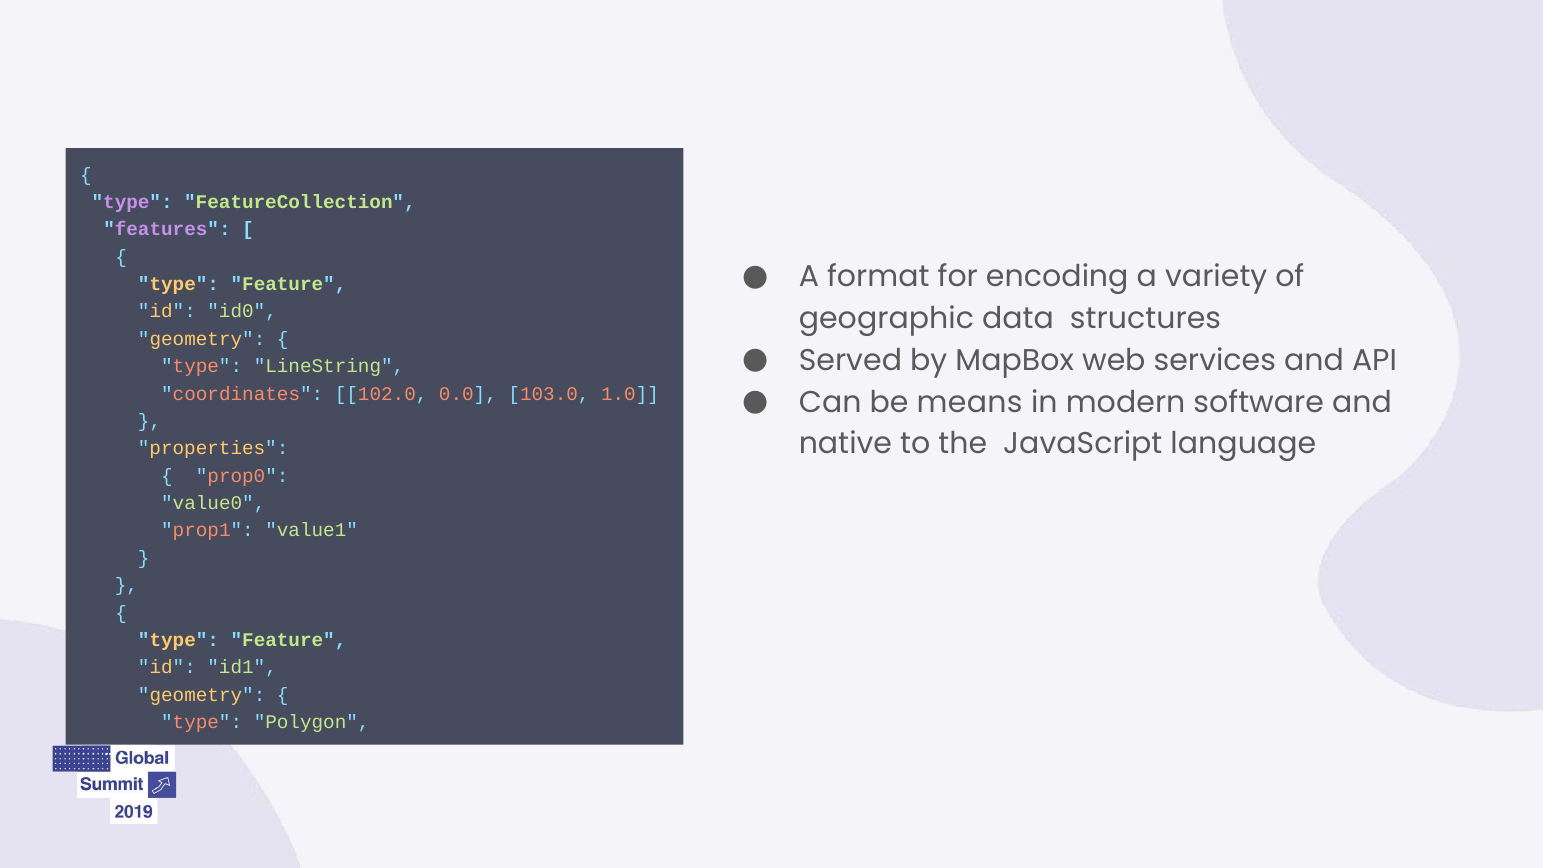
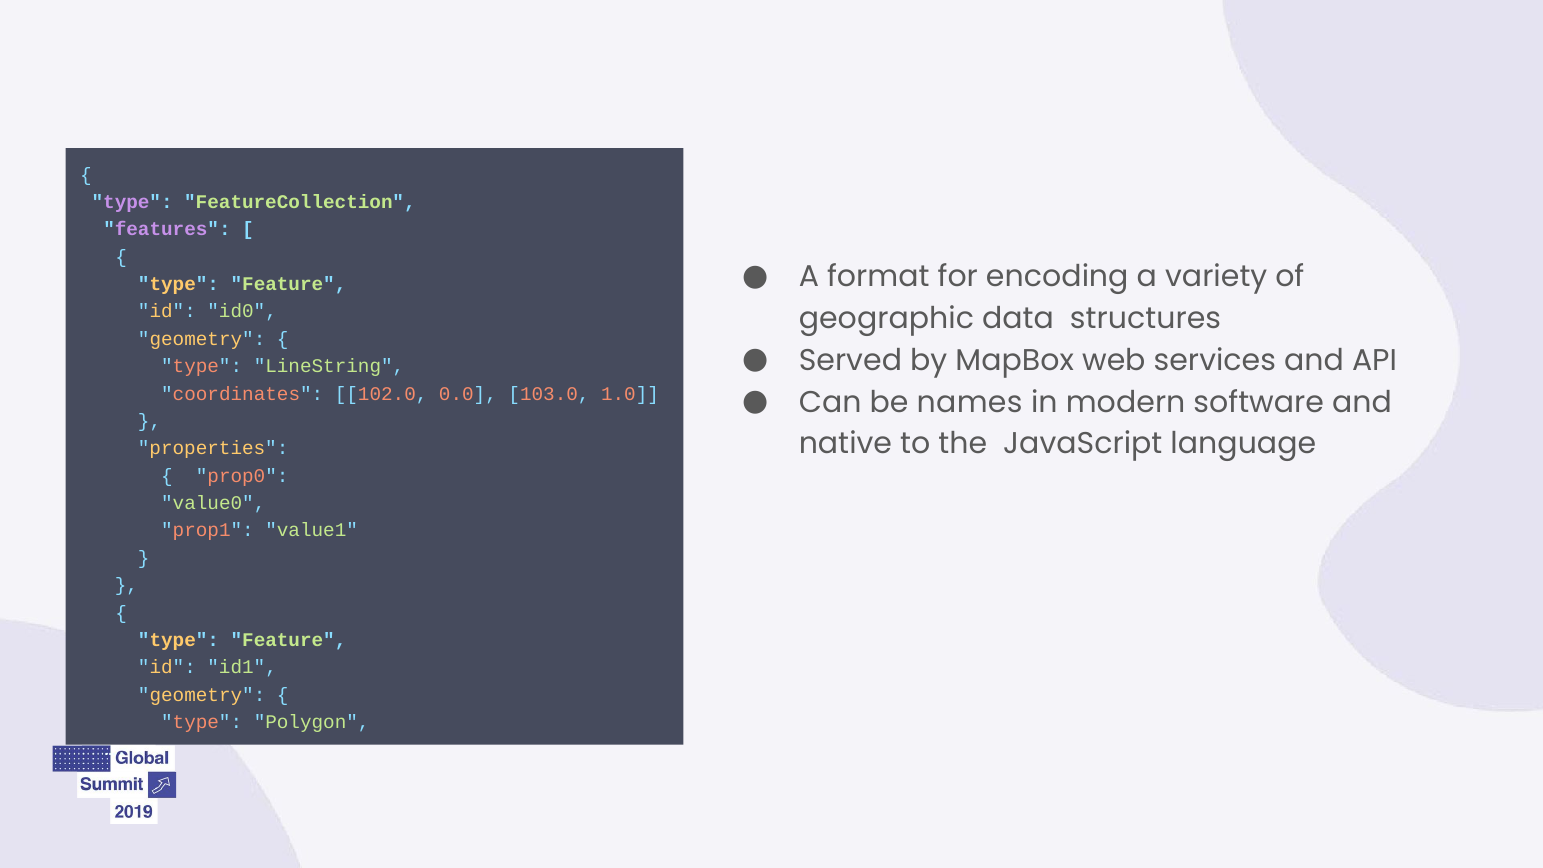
means: means -> names
